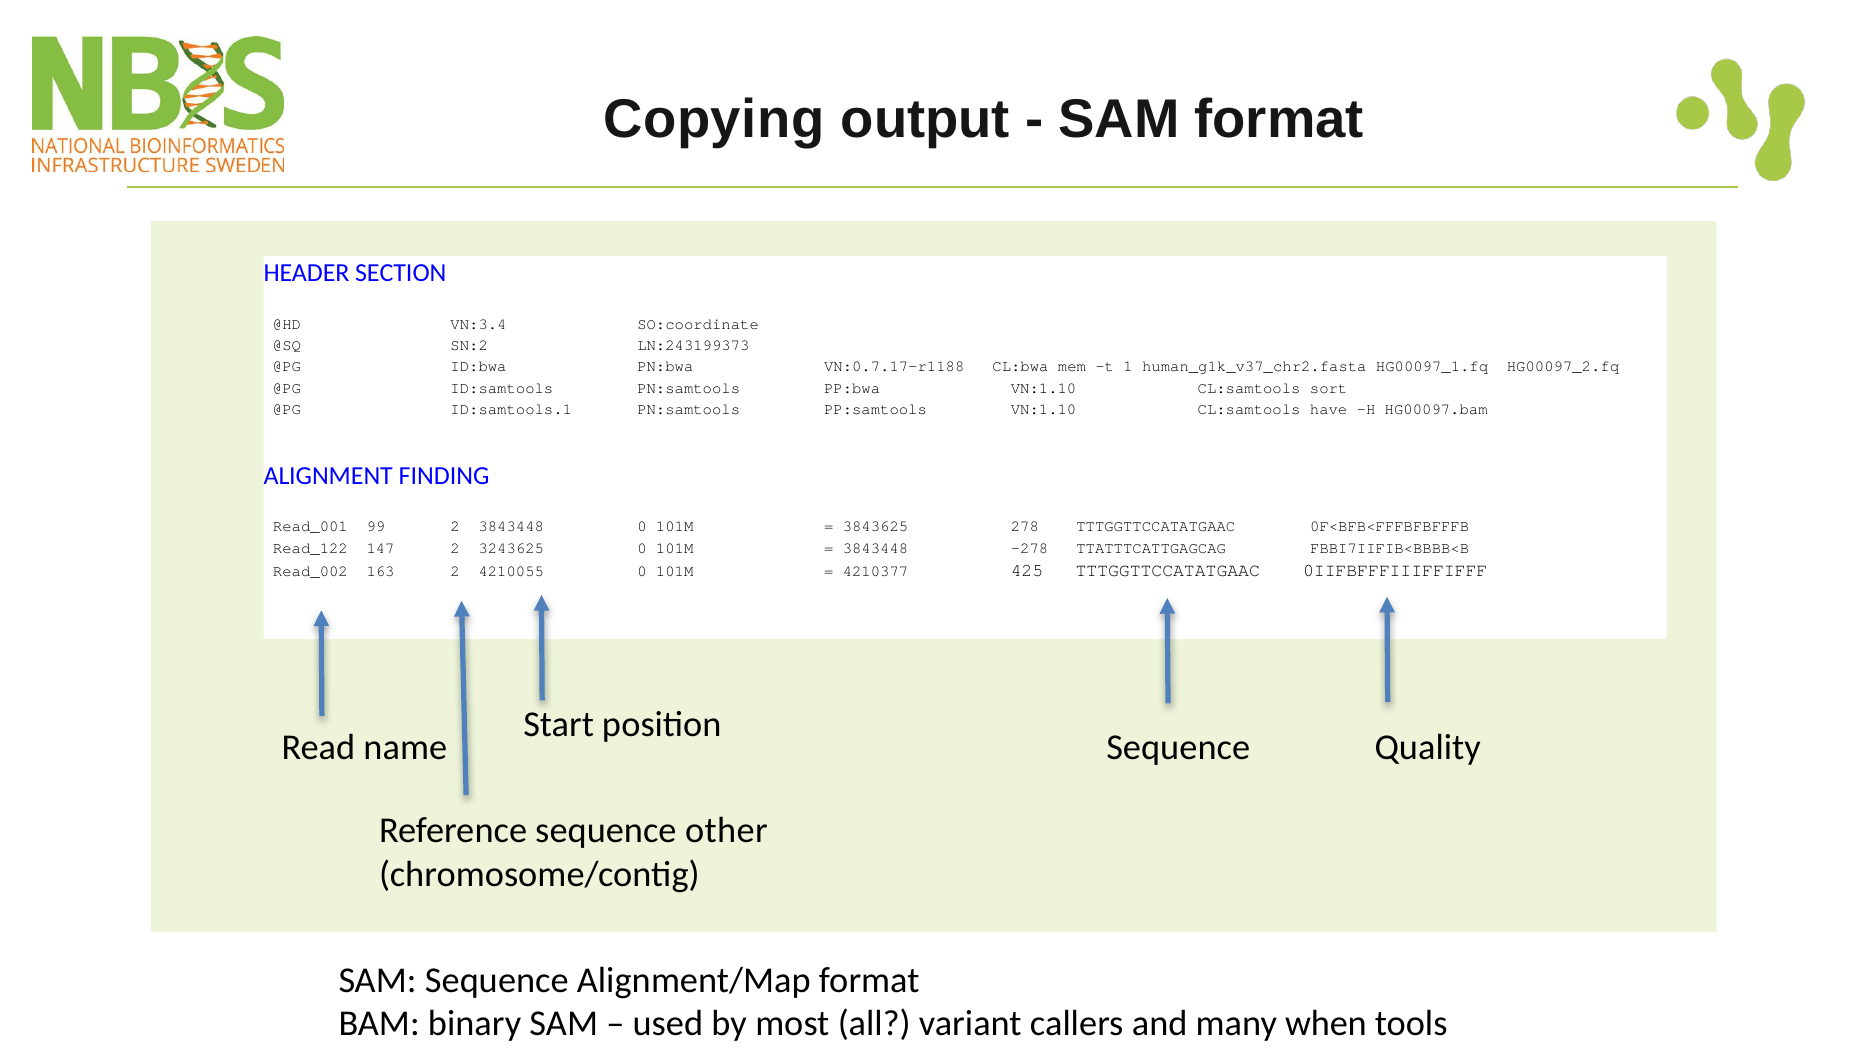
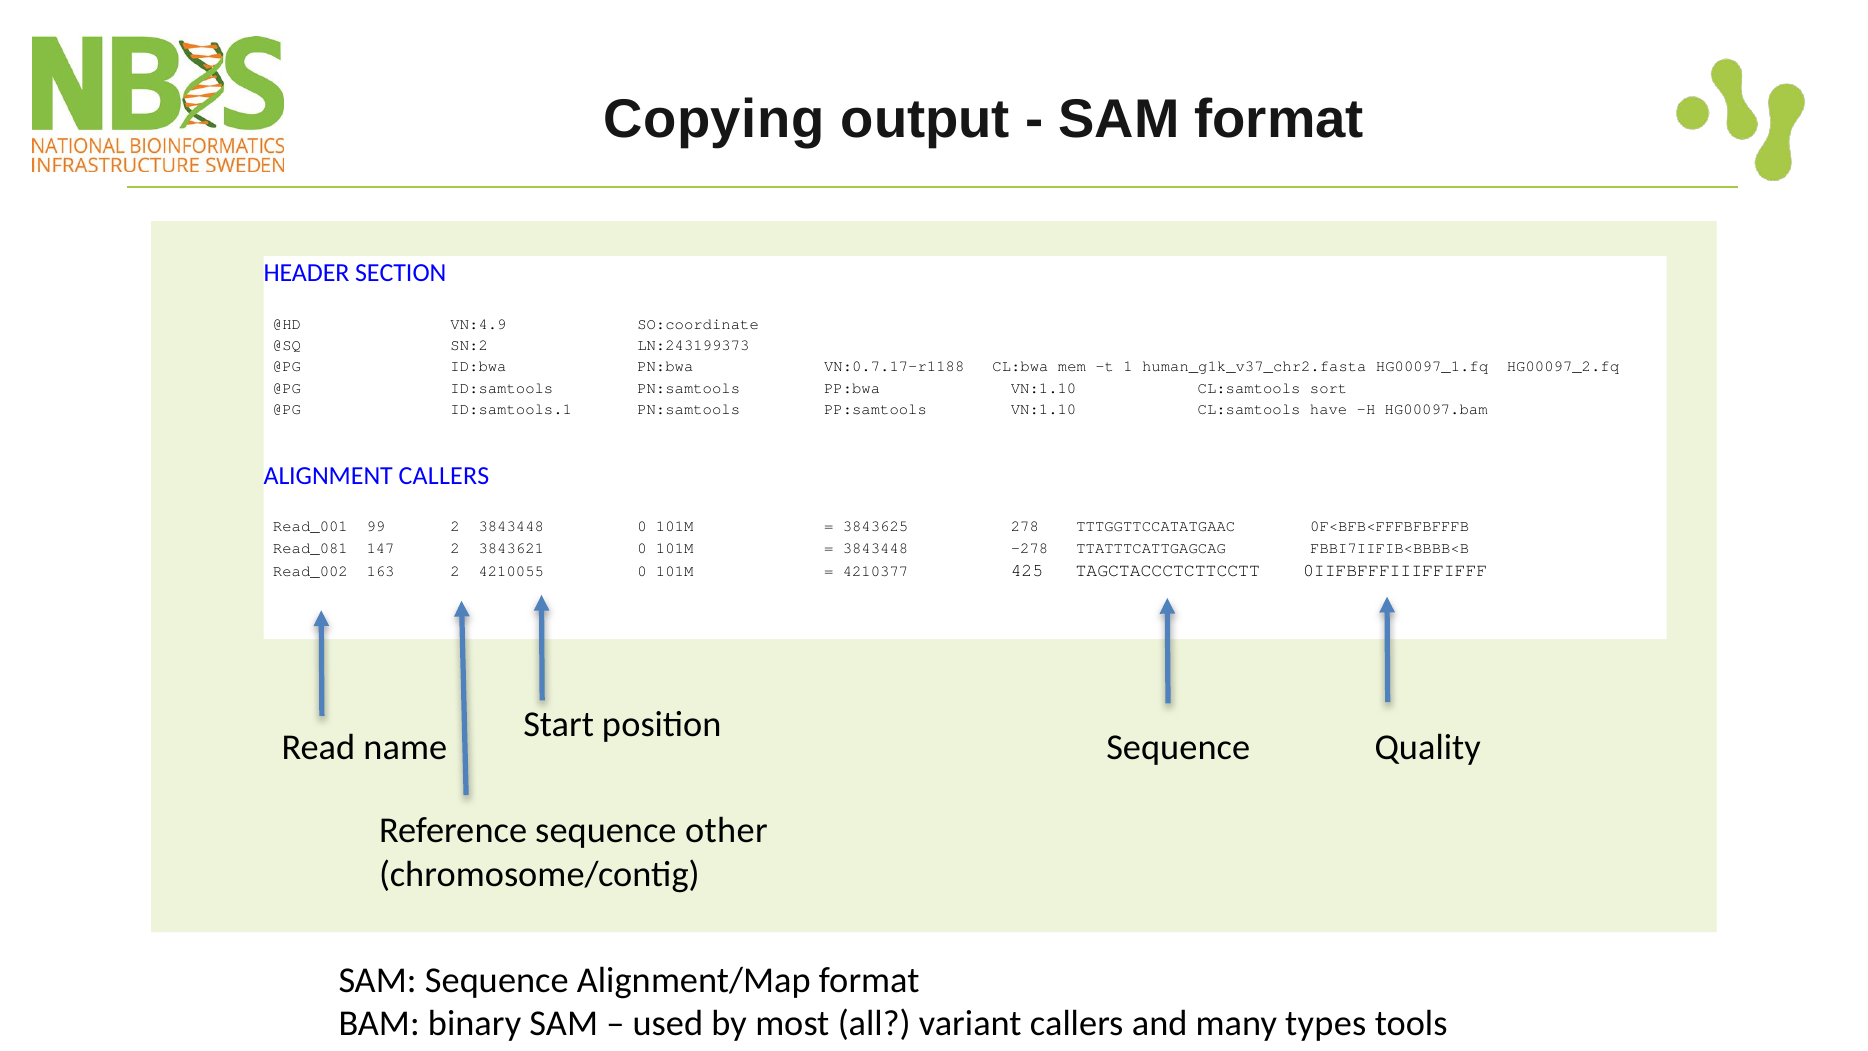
VN:3.4: VN:3.4 -> VN:4.9
ALIGNMENT FINDING: FINDING -> CALLERS
Read_122: Read_122 -> Read_081
3243625: 3243625 -> 3843621
425 TTTGGTTCCATATGAAC: TTTGGTTCCATATGAAC -> TAGCTACCCTCTTCCTT
when: when -> types
